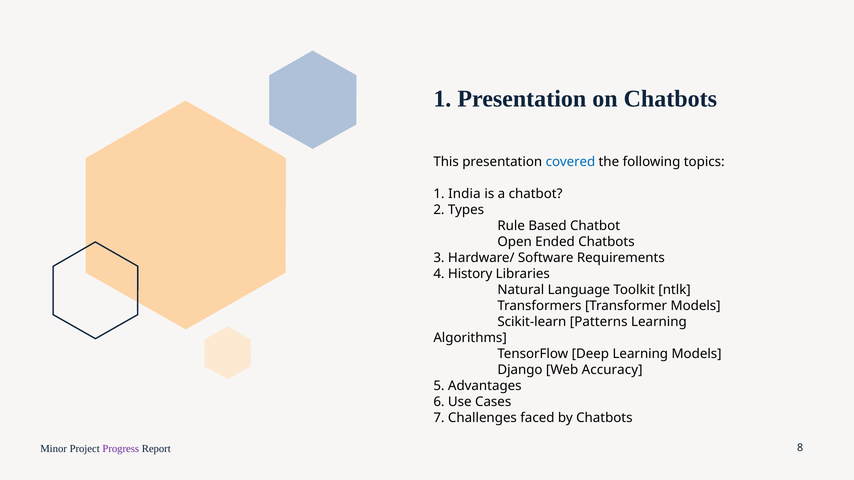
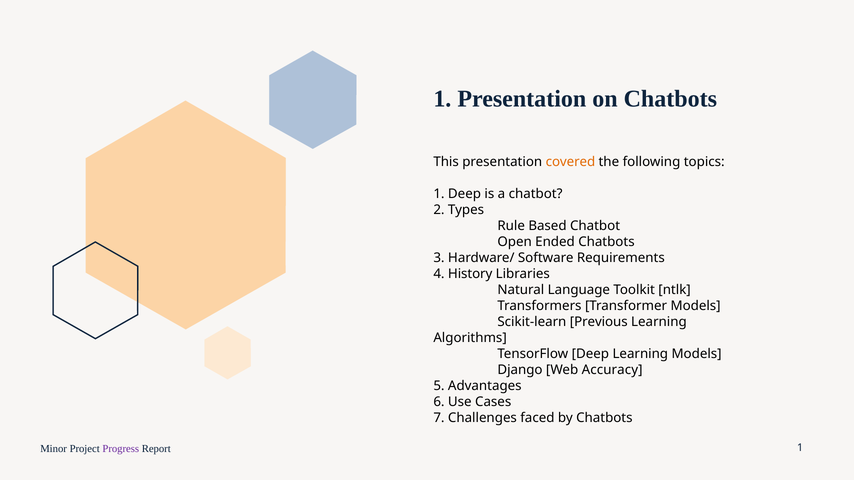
covered colour: blue -> orange
1 India: India -> Deep
Patterns: Patterns -> Previous
Report 8: 8 -> 1
